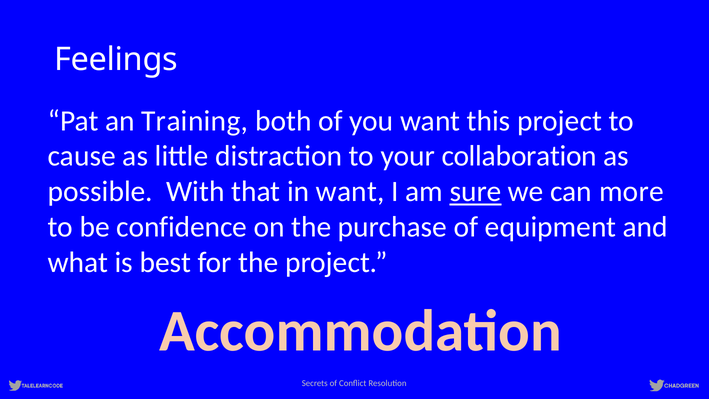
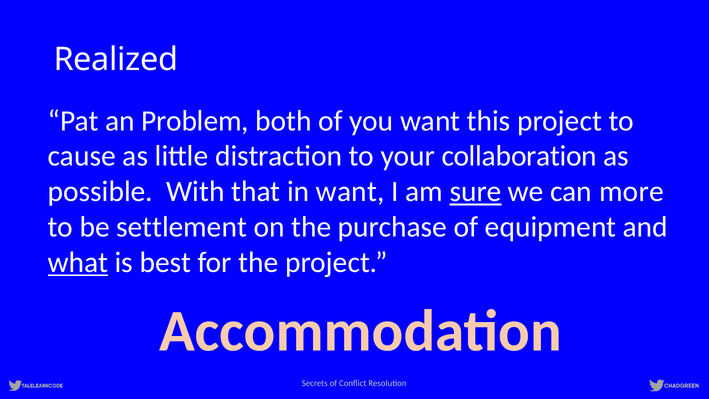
Feelings: Feelings -> Realized
Training: Training -> Problem
confidence: confidence -> settlement
what underline: none -> present
